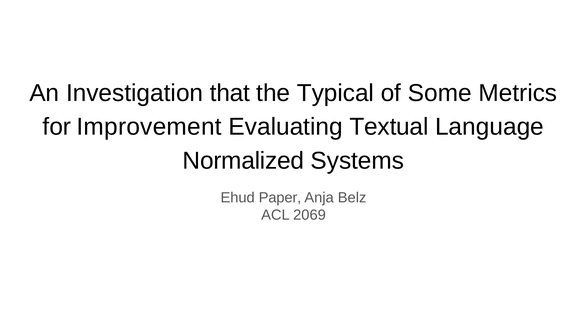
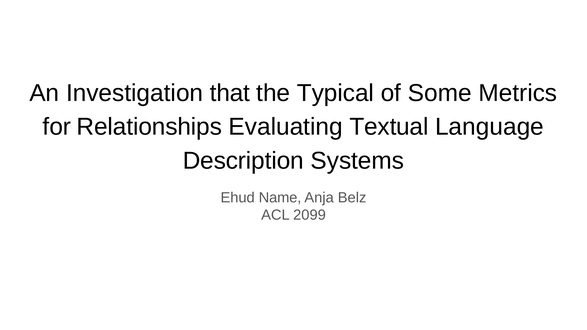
Improvement: Improvement -> Relationships
Normalized: Normalized -> Description
Paper: Paper -> Name
2069: 2069 -> 2099
